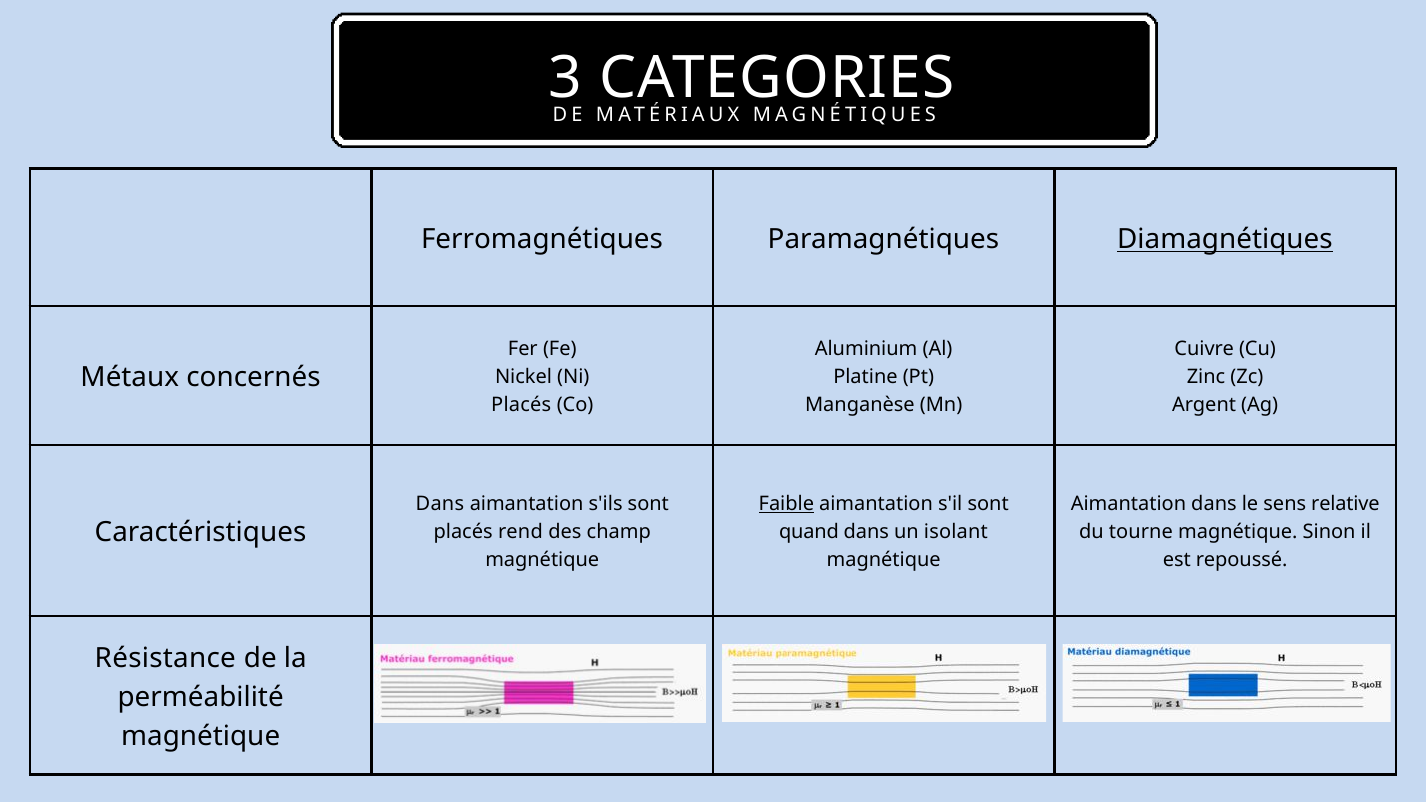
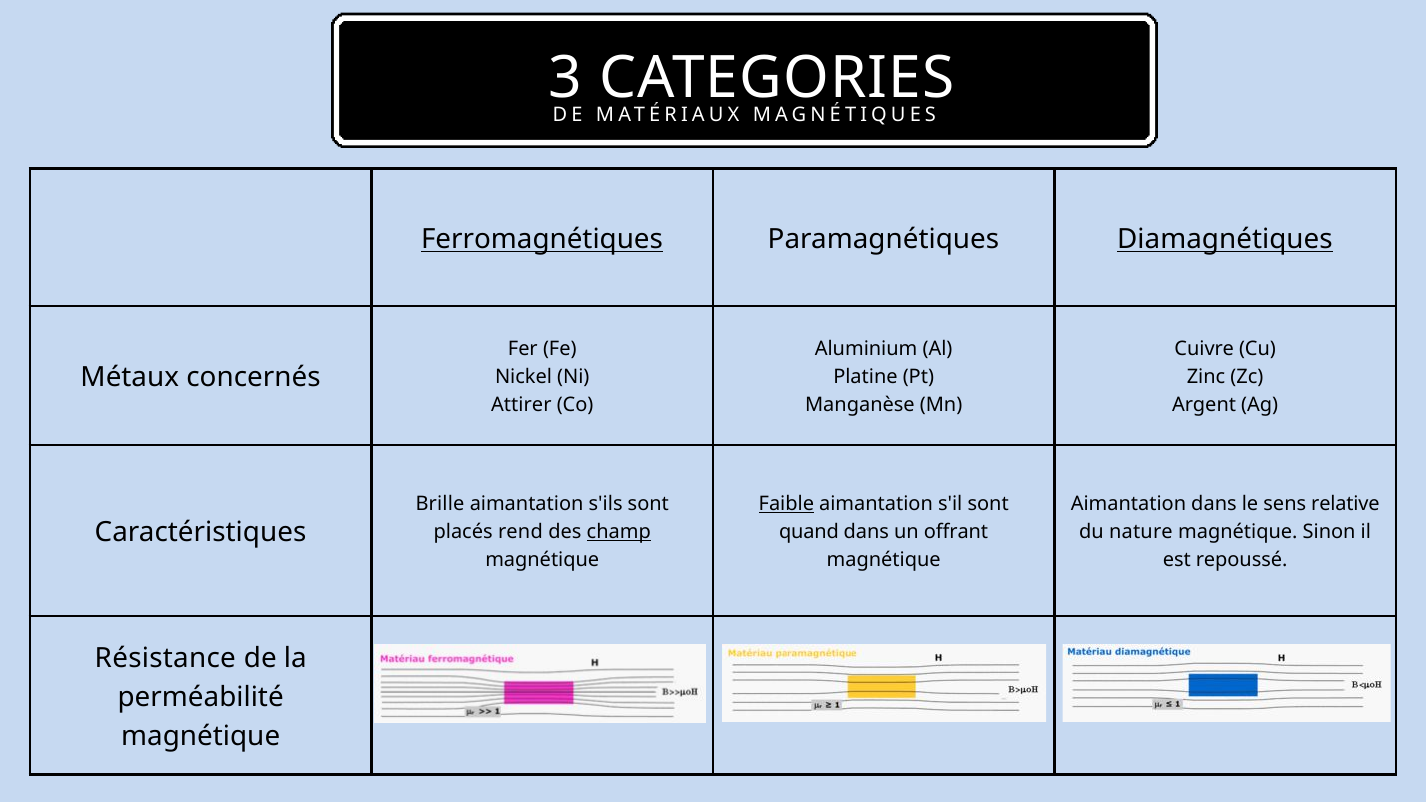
Ferromagnétiques underline: none -> present
Placés at (521, 405): Placés -> Attirer
Dans at (440, 504): Dans -> Brille
champ underline: none -> present
isolant: isolant -> offrant
tourne: tourne -> nature
